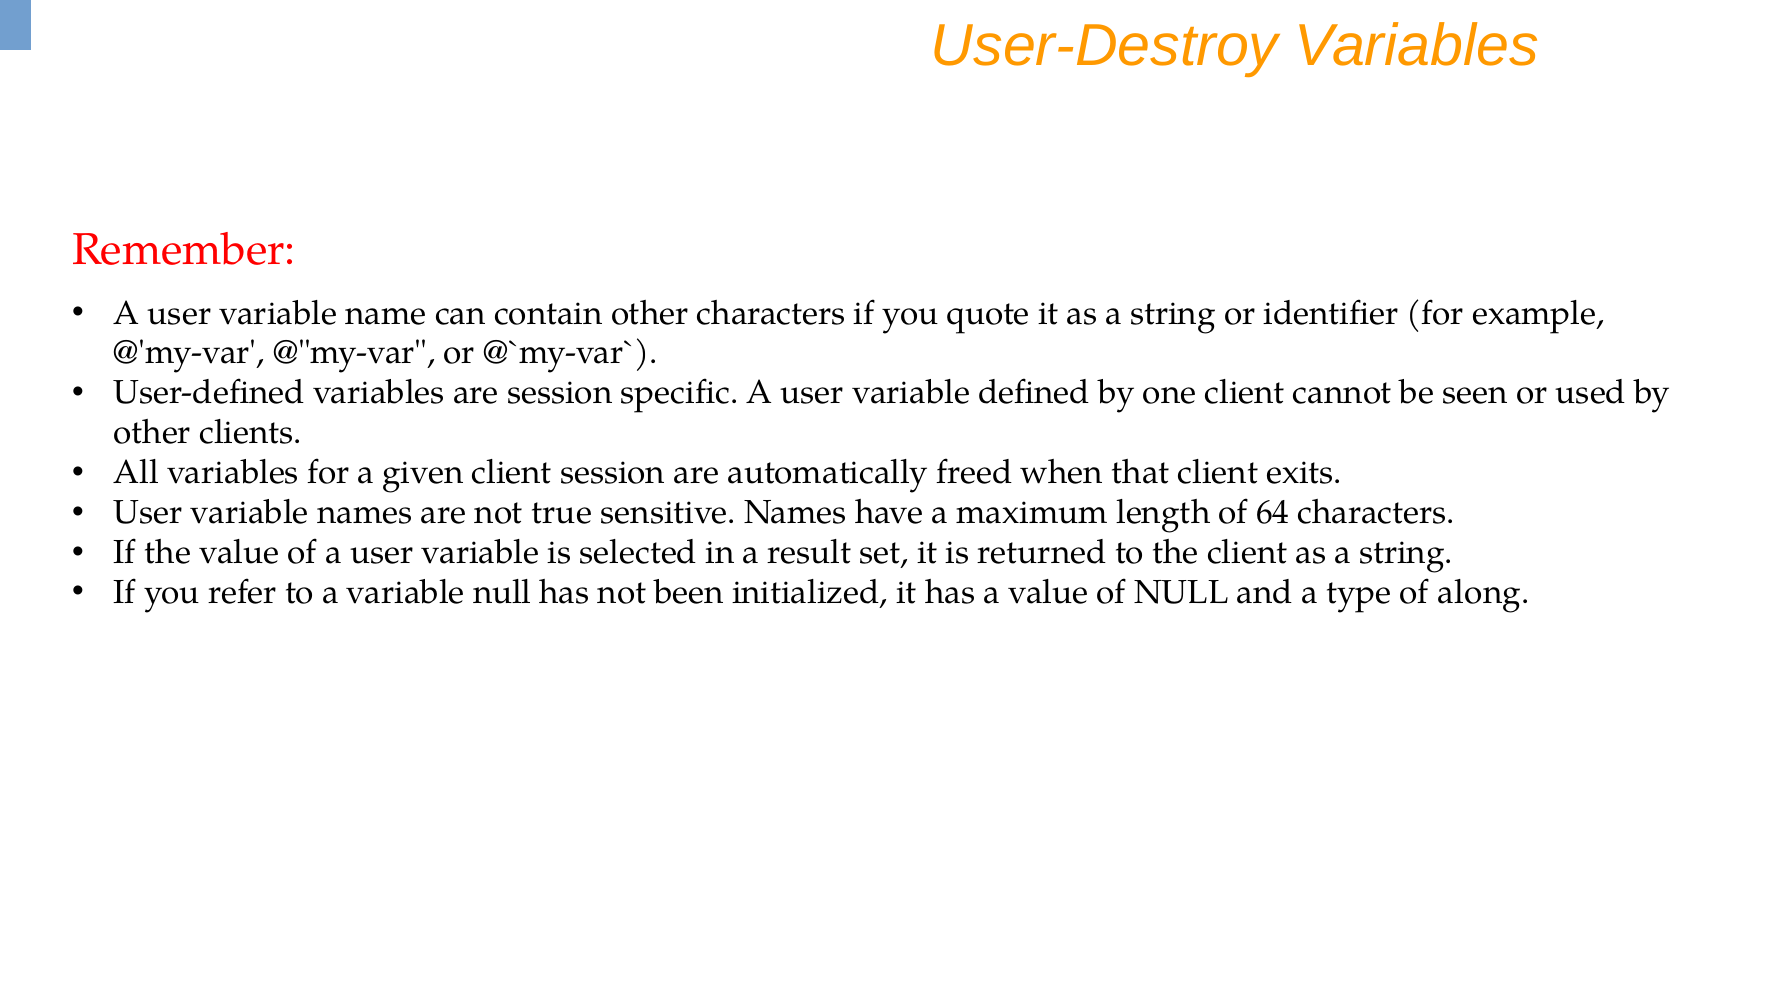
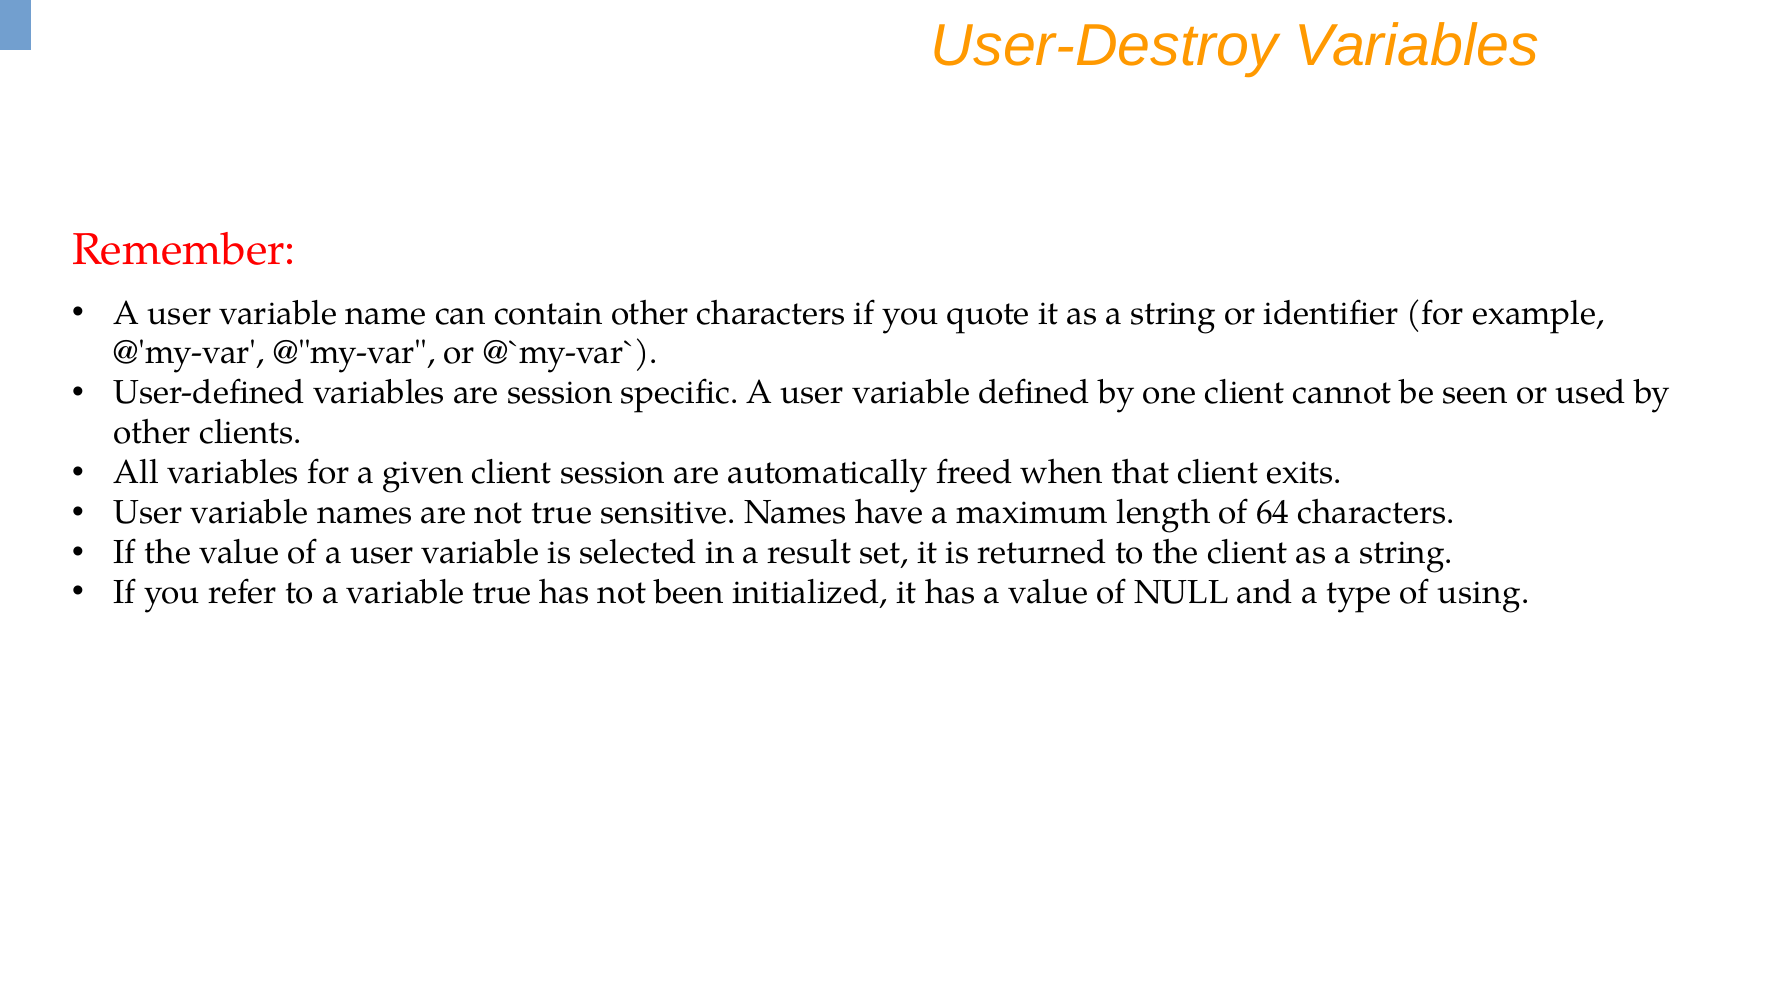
variable null: null -> true
along: along -> using
